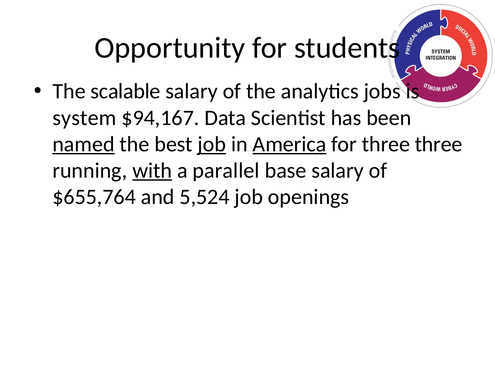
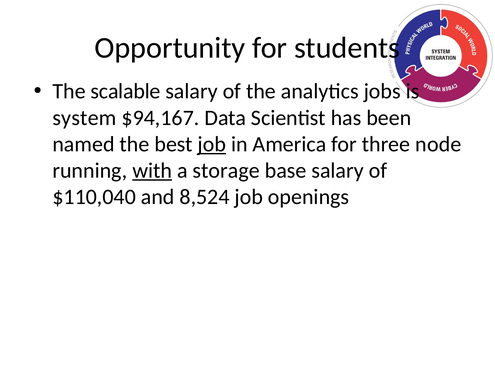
named underline: present -> none
America underline: present -> none
three three: three -> node
parallel: parallel -> storage
$655,764: $655,764 -> $110,040
5,524: 5,524 -> 8,524
